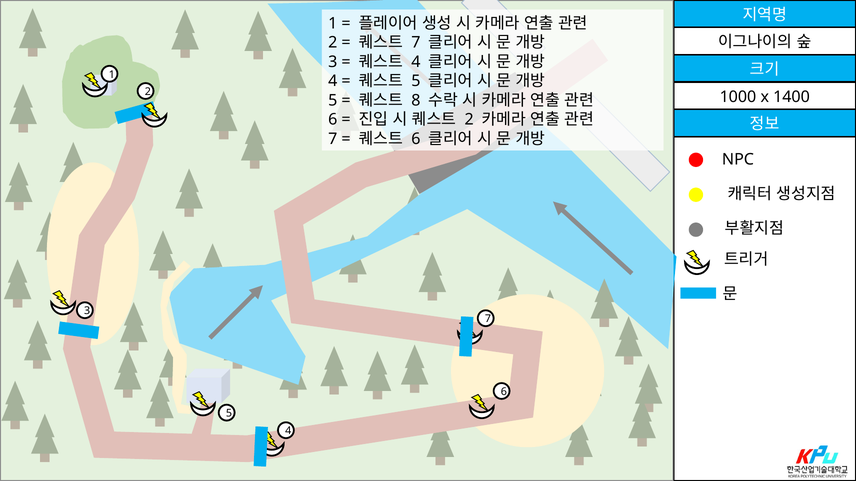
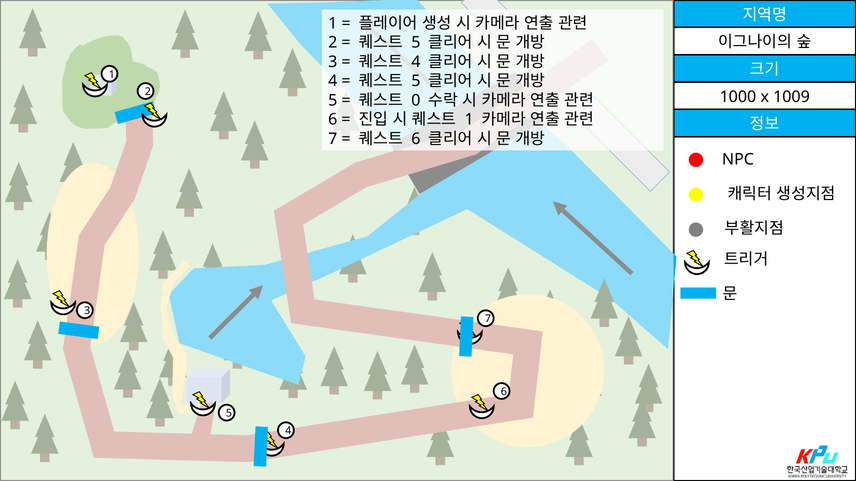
7 at (416, 43): 7 -> 5
1400: 1400 -> 1009
8: 8 -> 0
2 at (469, 120): 2 -> 1
